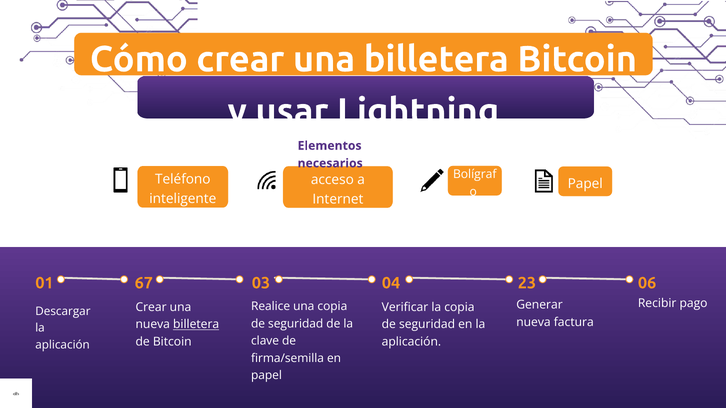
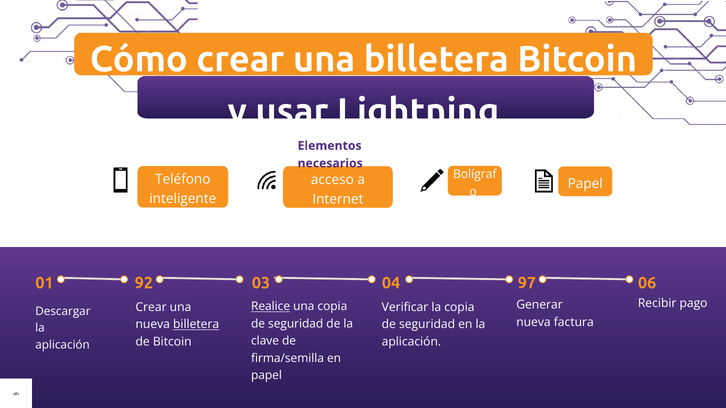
67: 67 -> 92
23: 23 -> 97
Realice underline: none -> present
